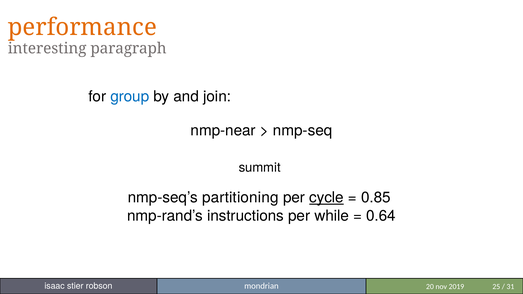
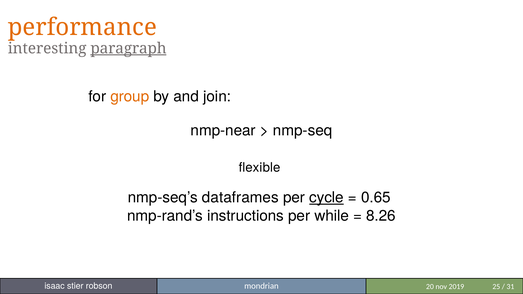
paragraph underline: none -> present
group colour: blue -> orange
summit: summit -> flexible
partitioning: partitioning -> dataframes
0.85: 0.85 -> 0.65
0.64: 0.64 -> 8.26
